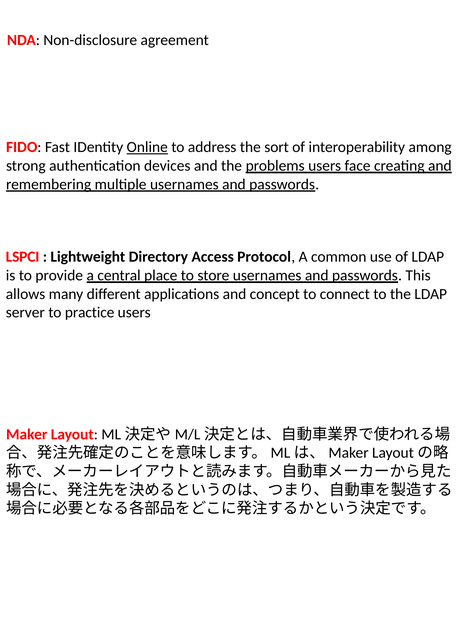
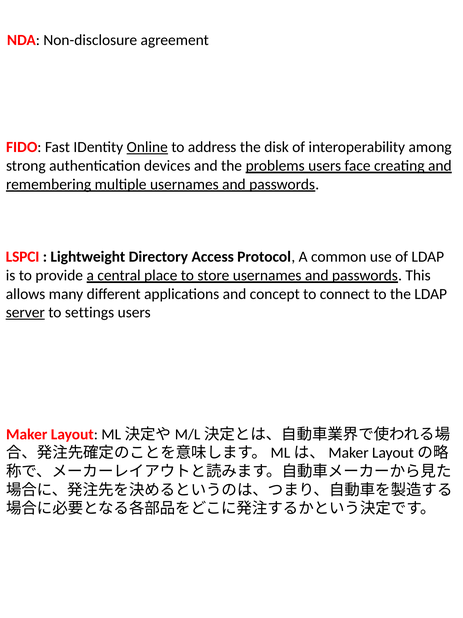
sort: sort -> disk
server underline: none -> present
practice: practice -> settings
